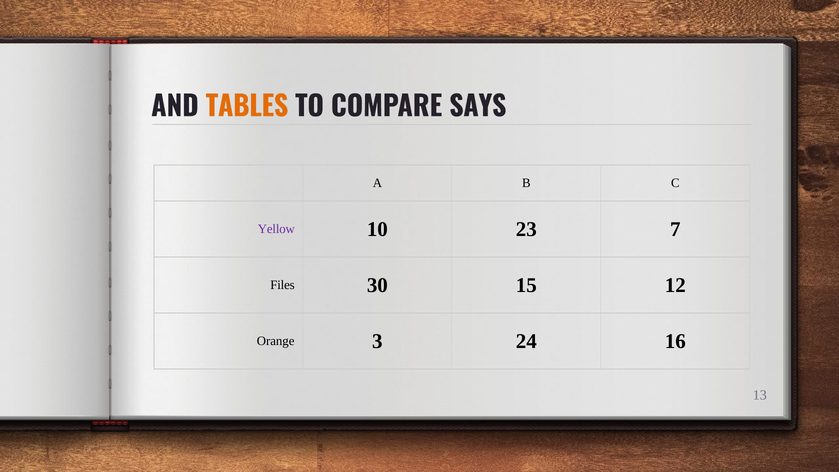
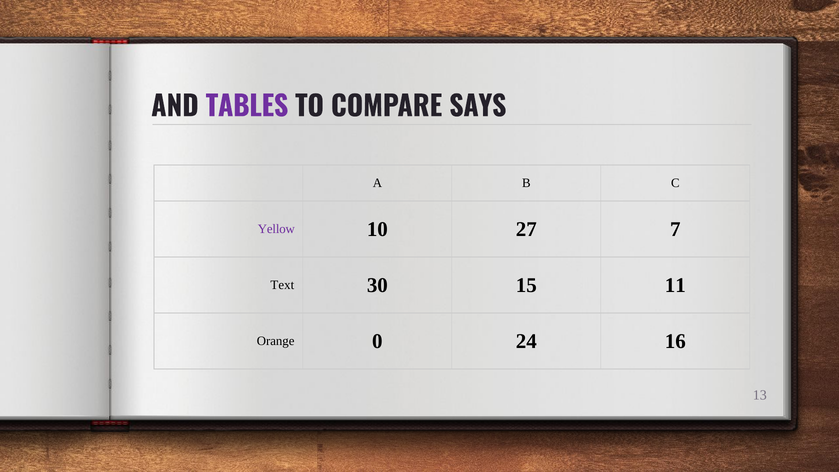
TABLES colour: orange -> purple
23: 23 -> 27
Files: Files -> Text
12: 12 -> 11
3: 3 -> 0
